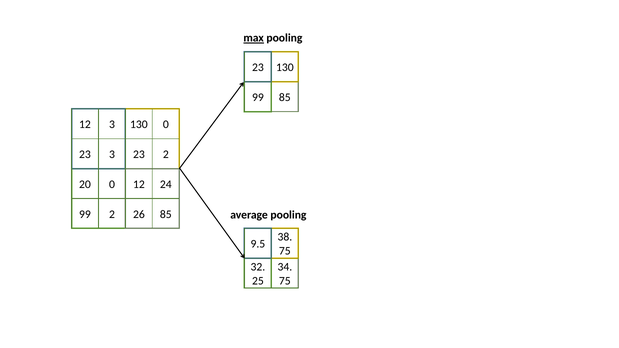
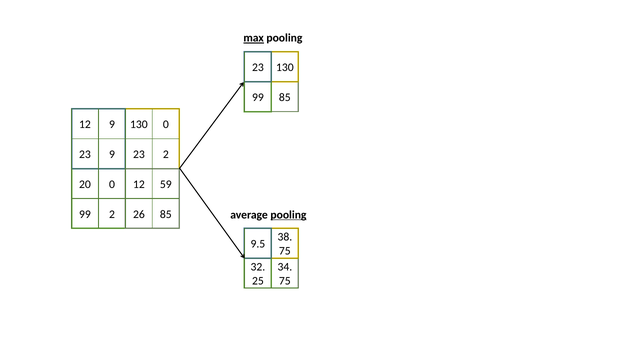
12 3: 3 -> 9
23 3: 3 -> 9
24: 24 -> 59
pooling at (288, 215) underline: none -> present
